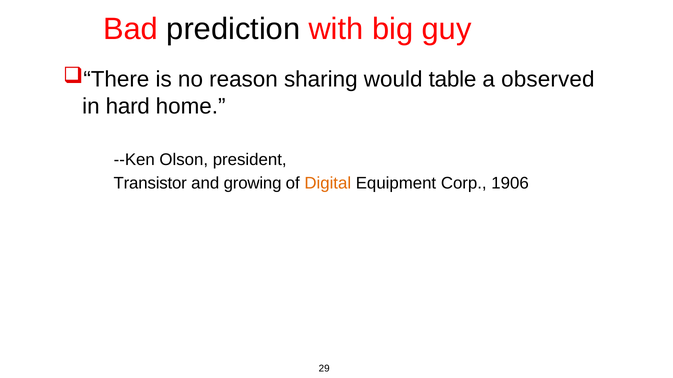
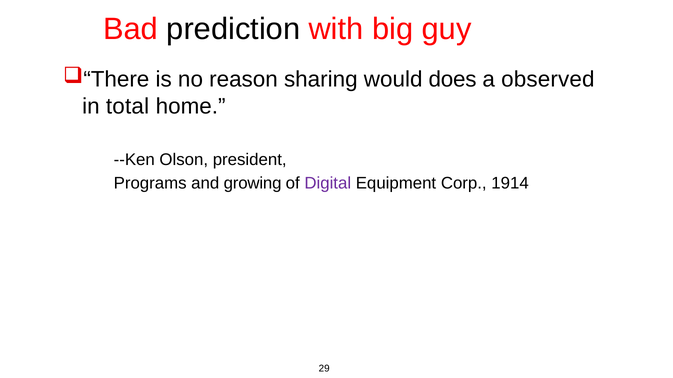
table: table -> does
hard: hard -> total
Transistor: Transistor -> Programs
Digital colour: orange -> purple
1906: 1906 -> 1914
